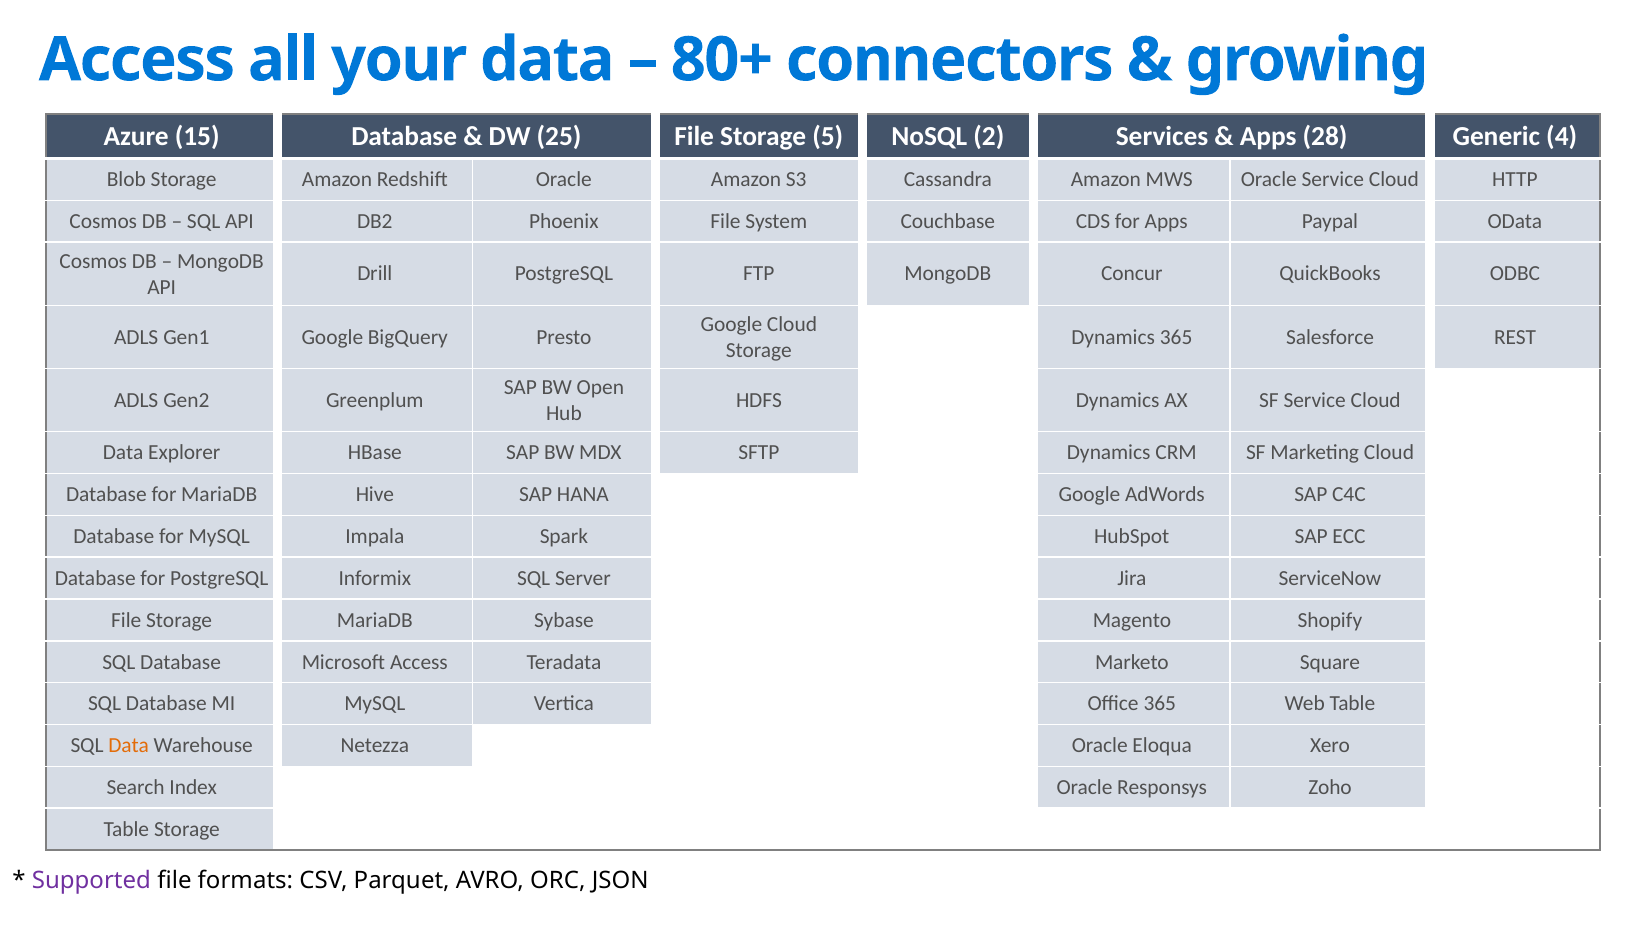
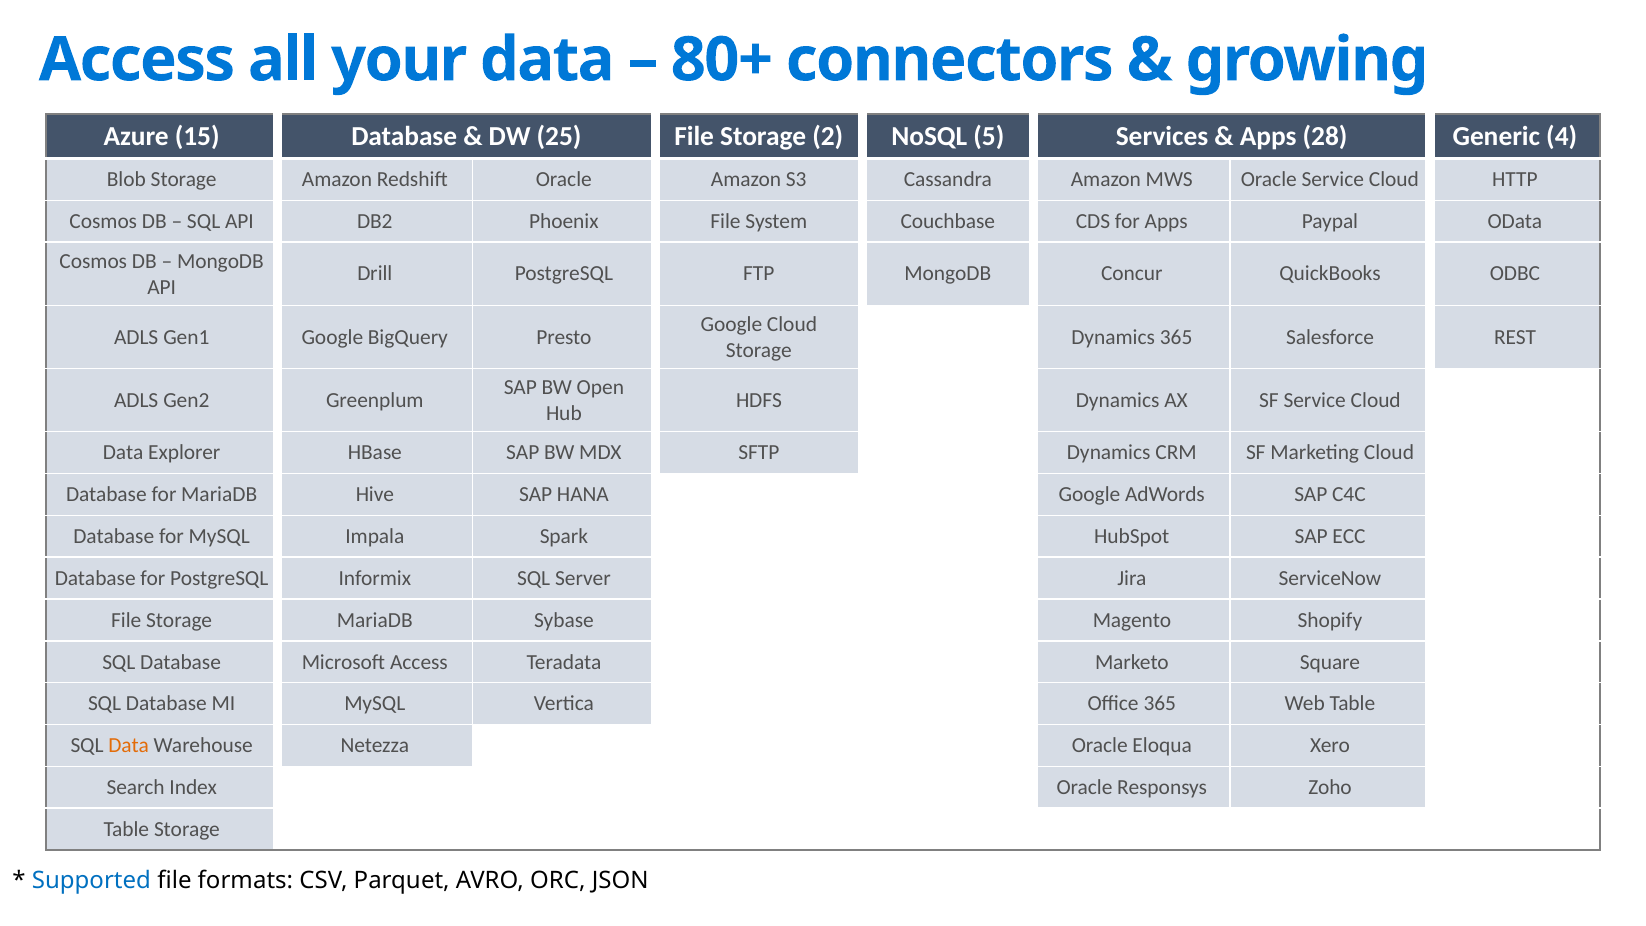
5: 5 -> 2
2: 2 -> 5
Supported colour: purple -> blue
